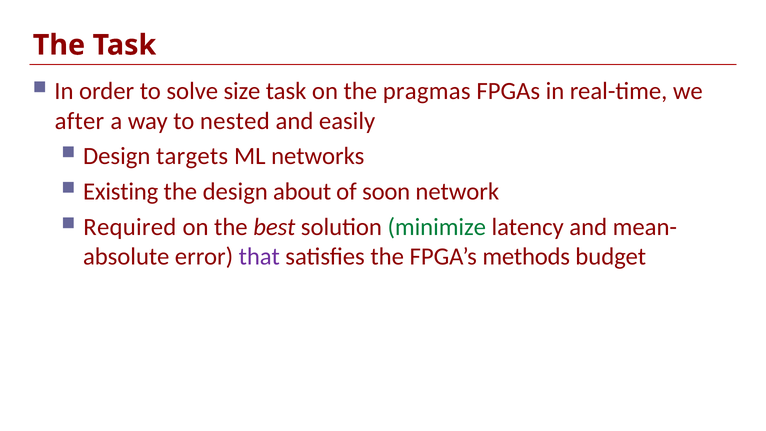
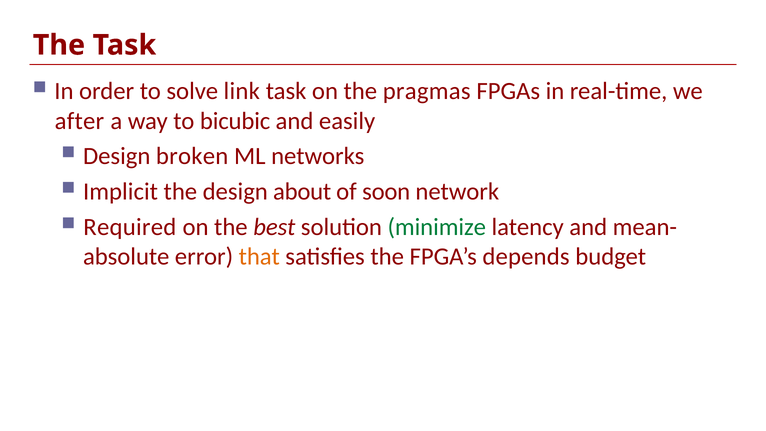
size: size -> link
nested: nested -> bicubic
targets: targets -> broken
Existing: Existing -> Implicit
that colour: purple -> orange
methods: methods -> depends
